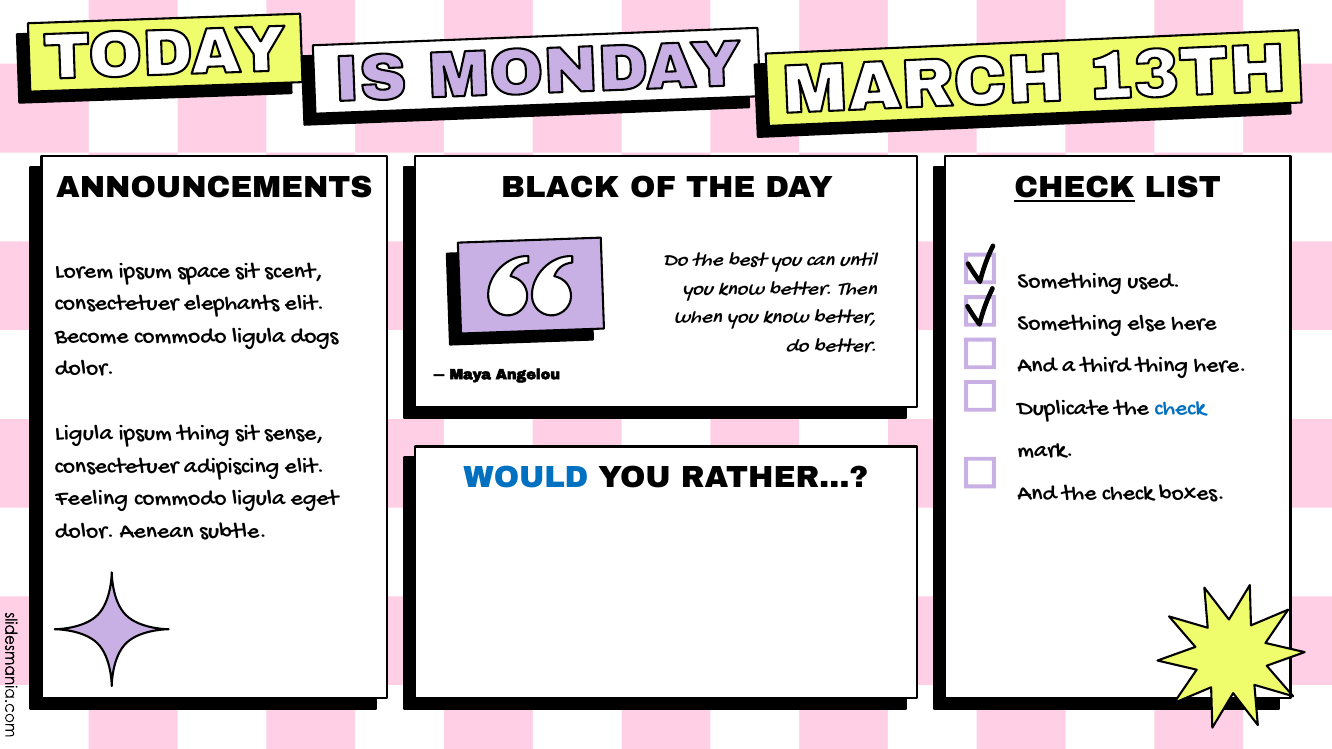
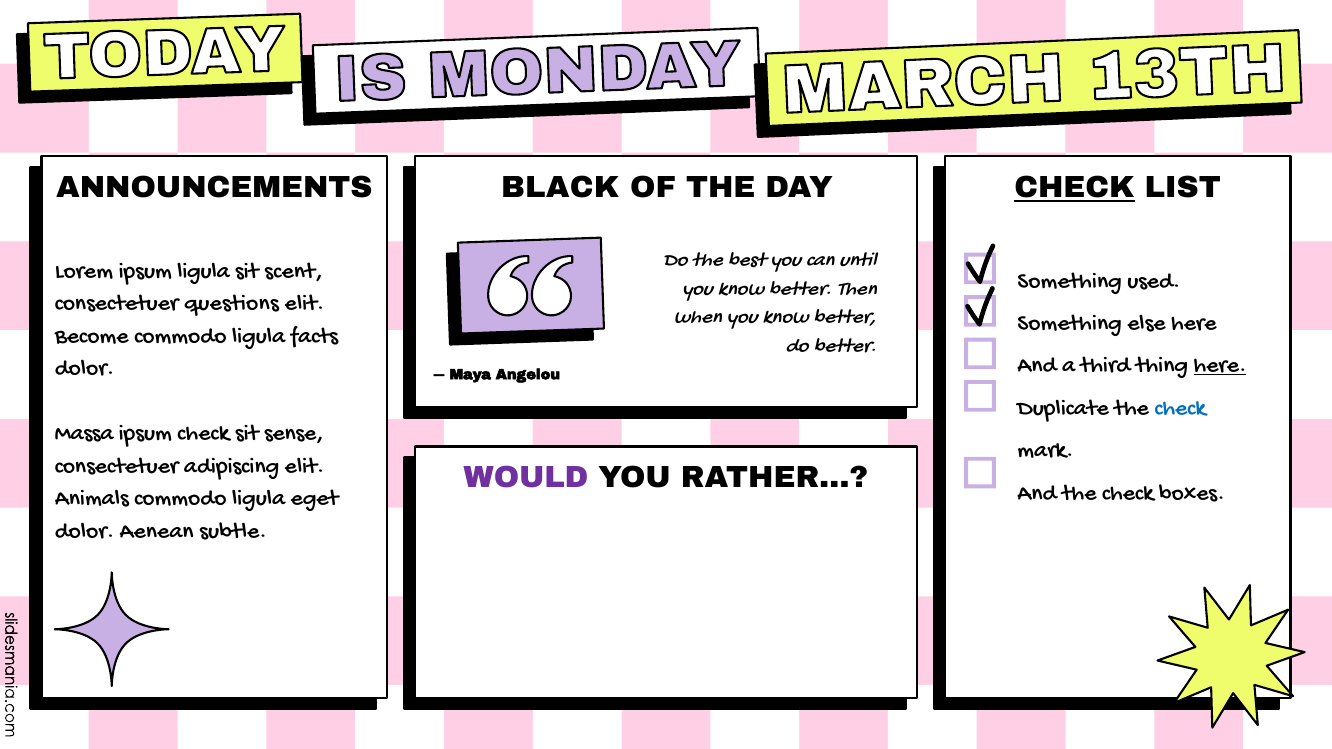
ipsum space: space -> ligula
elephants: elephants -> questions
dogs: dogs -> facts
here at (1220, 364) underline: none -> present
Ligula at (84, 432): Ligula -> Massa
ipsum thing: thing -> check
WOULD colour: blue -> purple
Feeling: Feeling -> Animals
